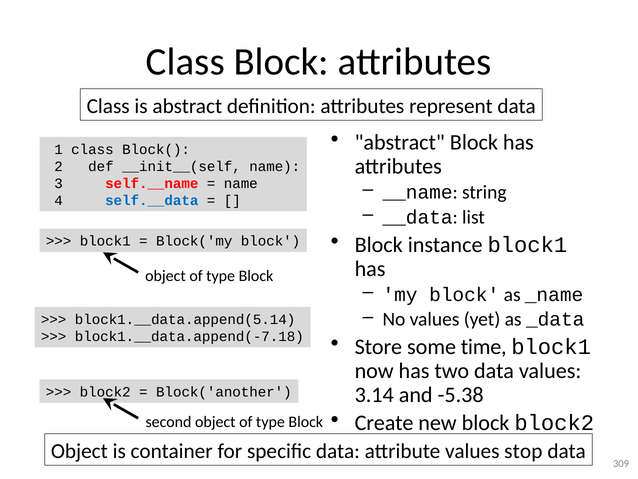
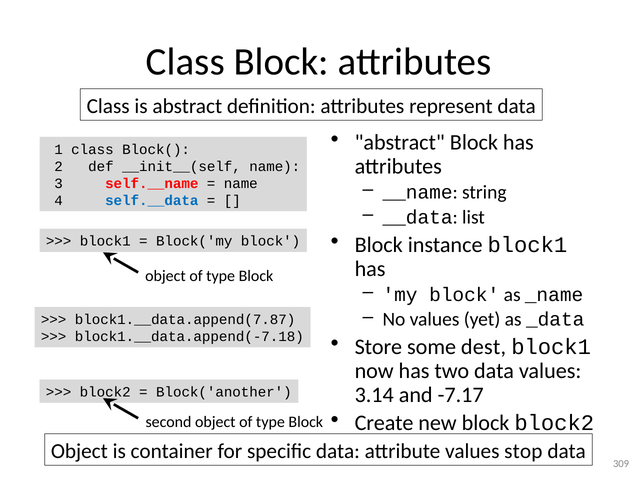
block1.__data.append(5.14: block1.__data.append(5.14 -> block1.__data.append(7.87
time: time -> dest
-5.38: -5.38 -> -7.17
